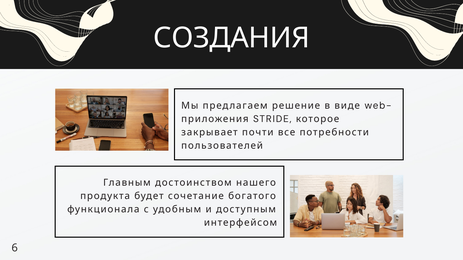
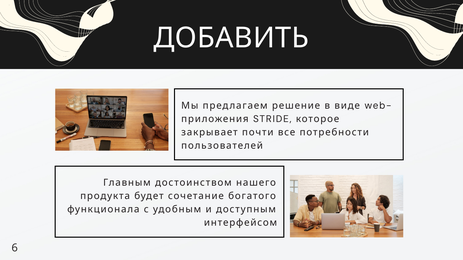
СОЗДАНИЯ: СОЗДАНИЯ -> ДОБАВИТЬ
